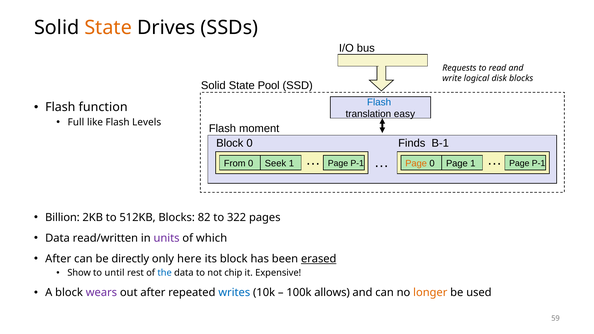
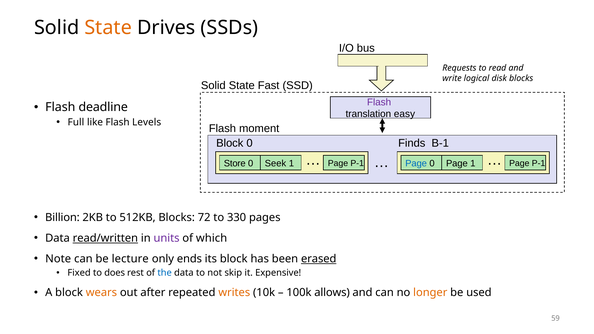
Pool: Pool -> Fast
Flash at (379, 102) colour: blue -> purple
function: function -> deadline
Page at (416, 163) colour: orange -> blue
From: From -> Store
82: 82 -> 72
322: 322 -> 330
read/written underline: none -> present
After at (58, 259): After -> Note
directly: directly -> lecture
here: here -> ends
Show: Show -> Fixed
until: until -> does
chip: chip -> skip
wears colour: purple -> orange
writes colour: blue -> orange
